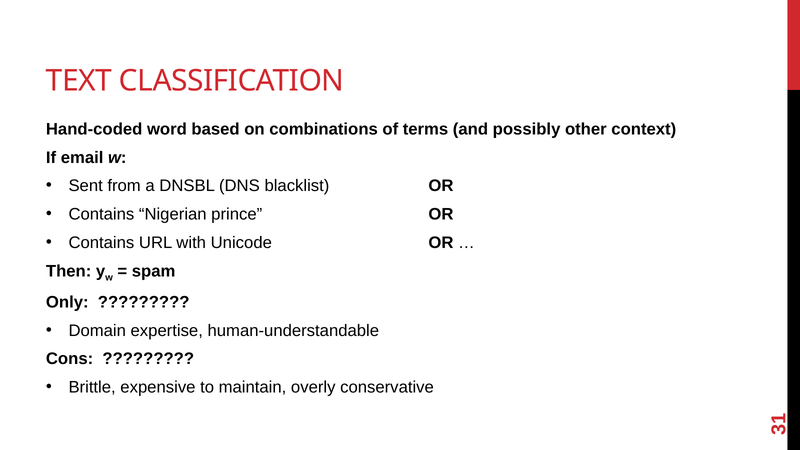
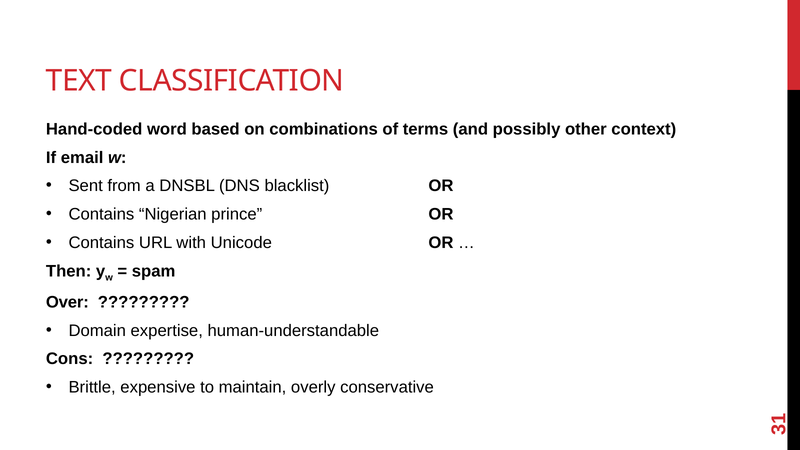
Only: Only -> Over
